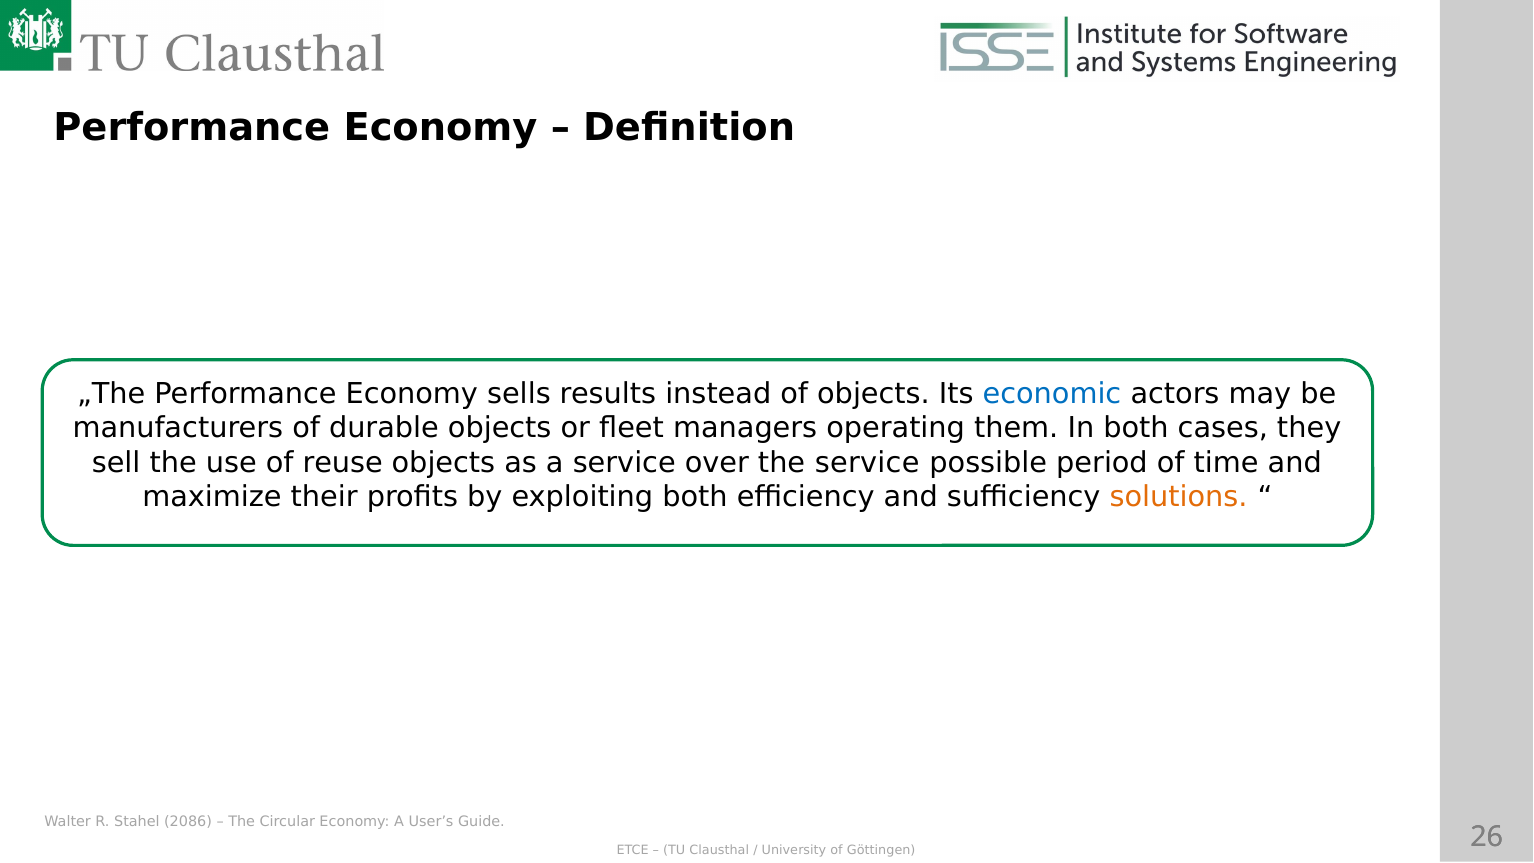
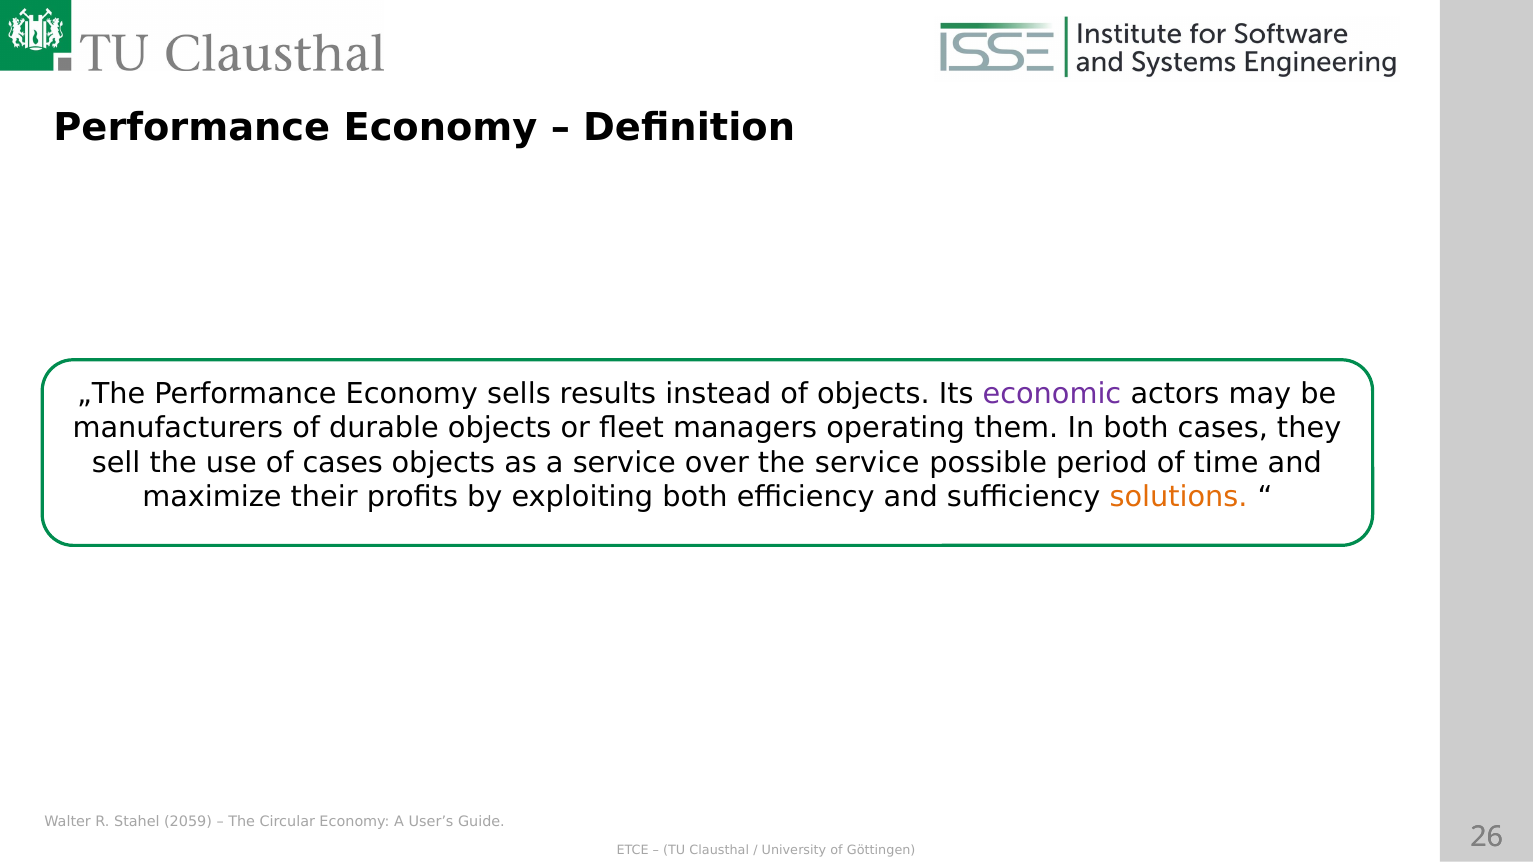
economic colour: blue -> purple
of reuse: reuse -> cases
2086: 2086 -> 2059
